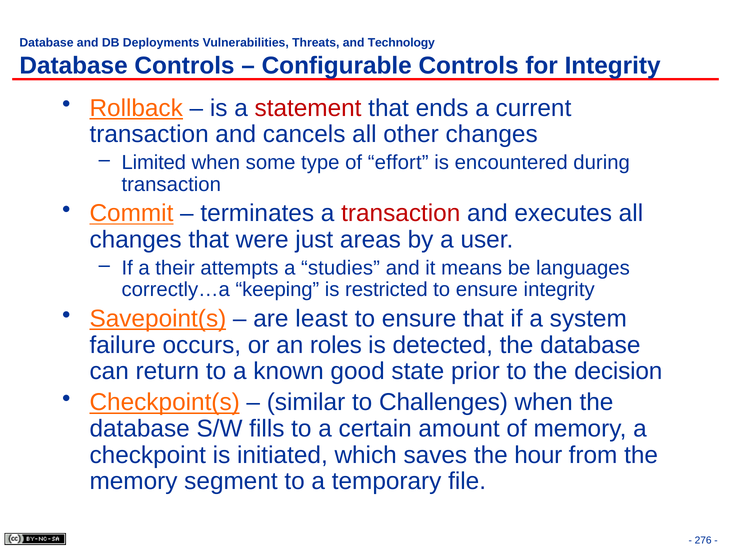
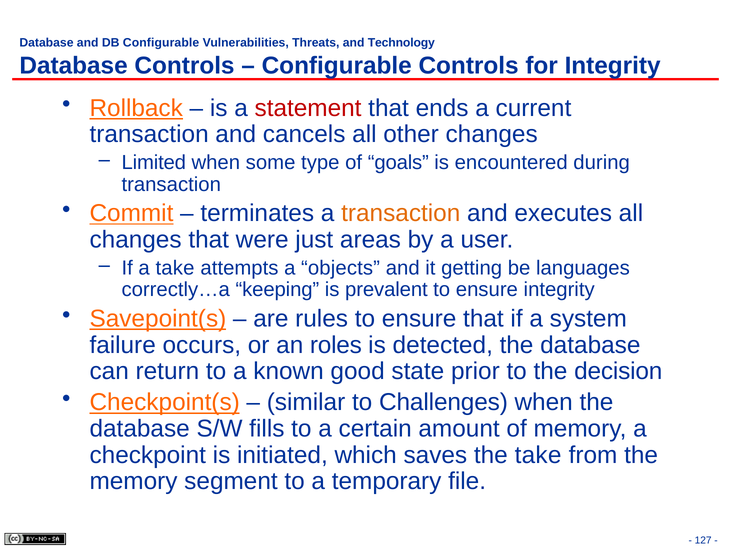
DB Deployments: Deployments -> Configurable
effort: effort -> goals
transaction at (401, 213) colour: red -> orange
a their: their -> take
studies: studies -> objects
means: means -> getting
restricted: restricted -> prevalent
least: least -> rules
the hour: hour -> take
276: 276 -> 127
